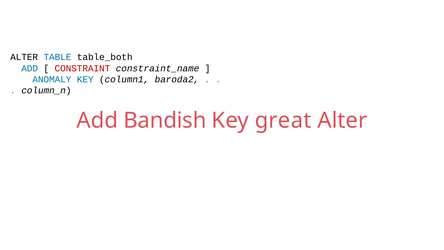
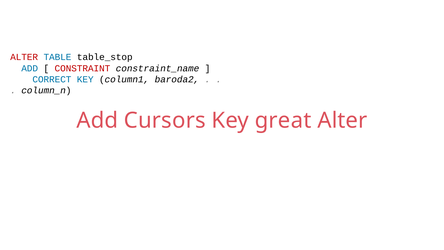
ALTER at (24, 57) colour: black -> red
table_both: table_both -> table_stop
ANOMALY: ANOMALY -> CORRECT
Bandish: Bandish -> Cursors
